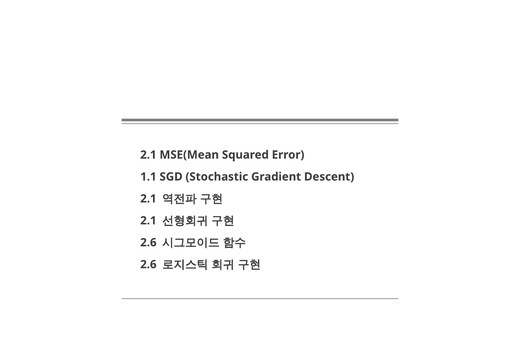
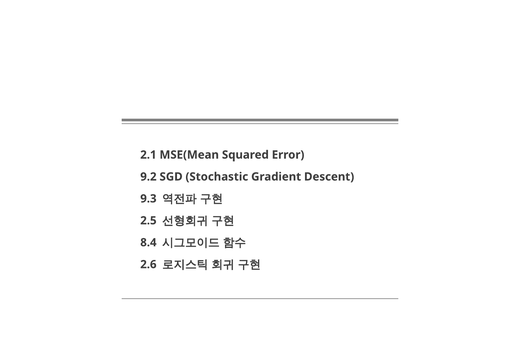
1.1: 1.1 -> 9.2
2.1 at (148, 199): 2.1 -> 9.3
2.1 at (148, 221): 2.1 -> 2.5
2.6 at (148, 243): 2.6 -> 8.4
